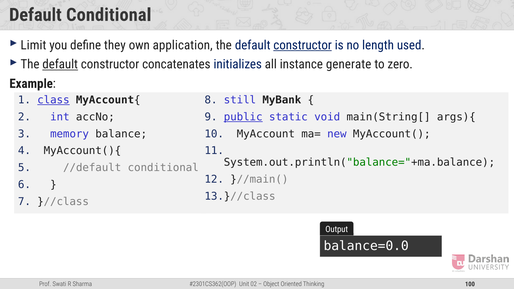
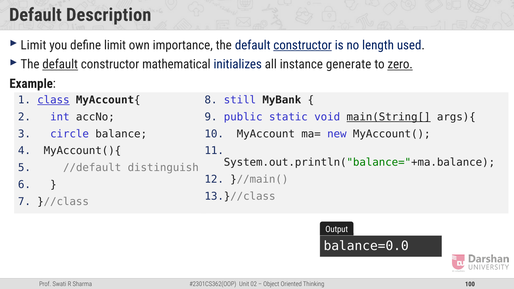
Default Conditional: Conditional -> Description
define they: they -> limit
application: application -> importance
concatenates: concatenates -> mathematical
zero underline: none -> present
public underline: present -> none
main(String[ underline: none -> present
memory: memory -> circle
//default conditional: conditional -> distinguish
